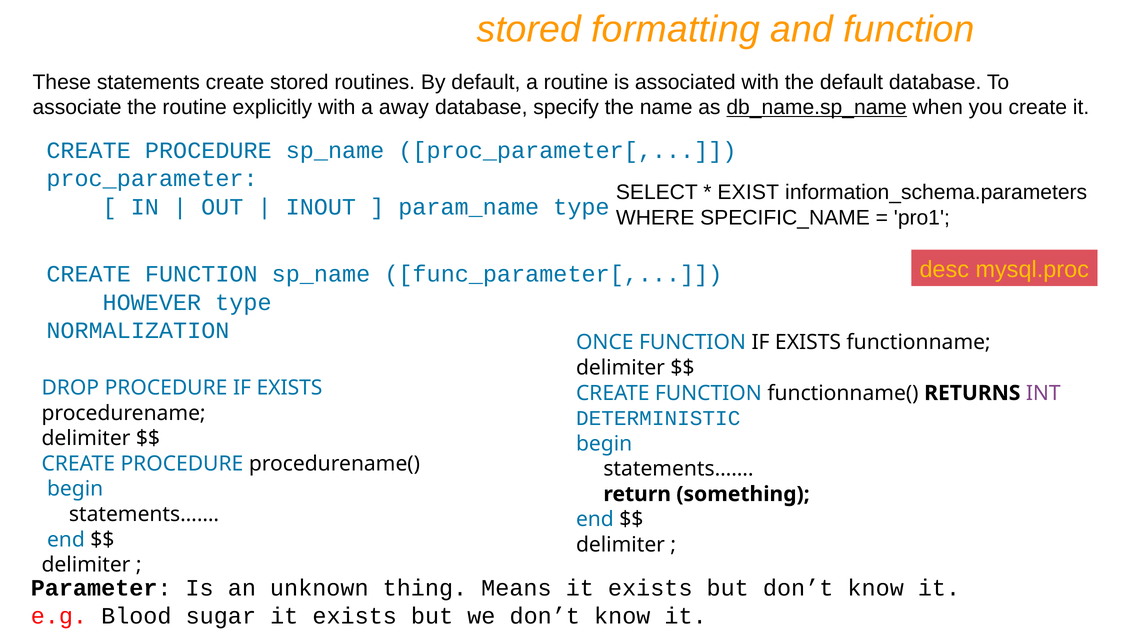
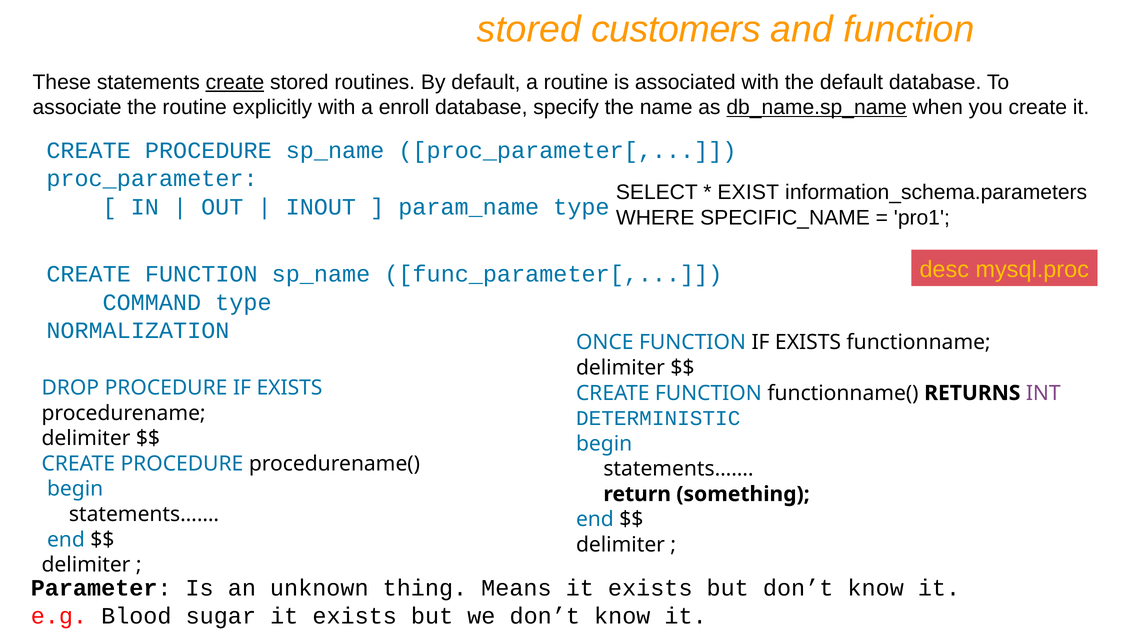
formatting: formatting -> customers
create at (235, 82) underline: none -> present
away: away -> enroll
HOWEVER: HOWEVER -> COMMAND
